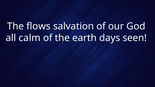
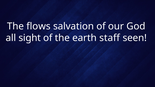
calm: calm -> sight
days: days -> staff
